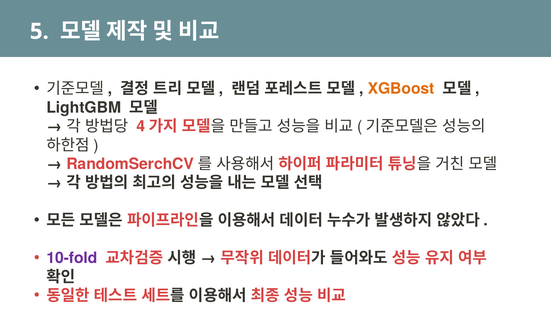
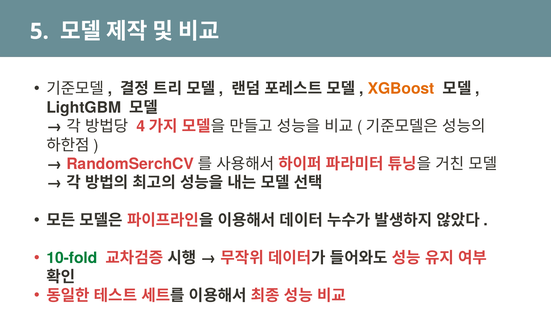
10-fold colour: purple -> green
